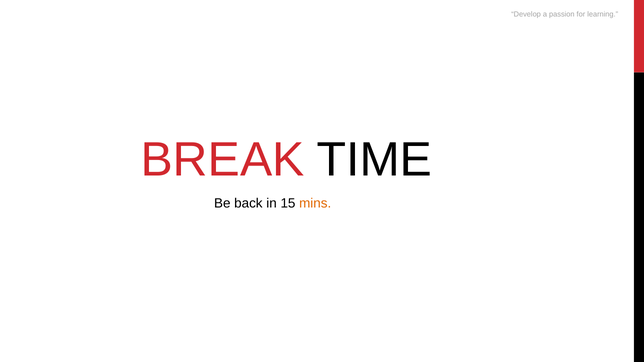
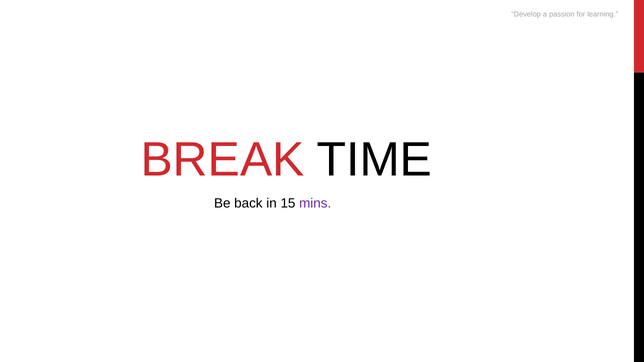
mins colour: orange -> purple
